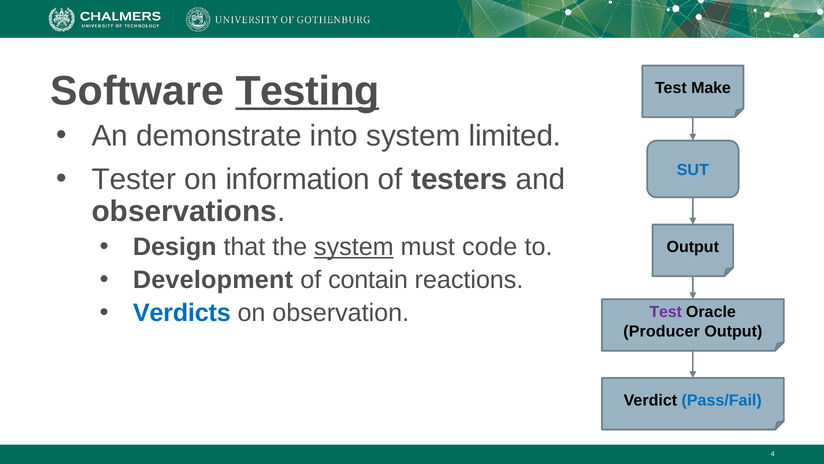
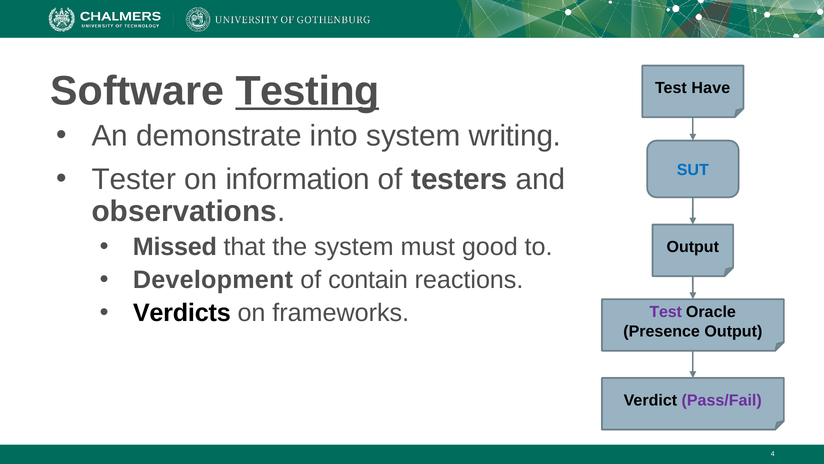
Make: Make -> Have
limited: limited -> writing
Design: Design -> Missed
system at (354, 247) underline: present -> none
code: code -> good
Verdicts colour: blue -> black
observation: observation -> frameworks
Producer: Producer -> Presence
Pass/Fail colour: blue -> purple
